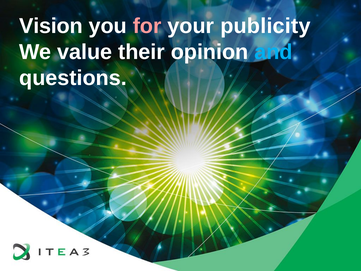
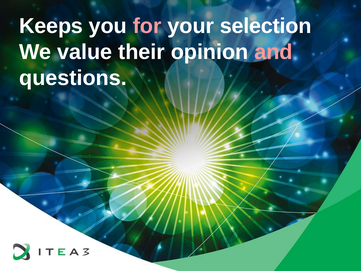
Vision: Vision -> Keeps
publicity: publicity -> selection
and colour: light blue -> pink
